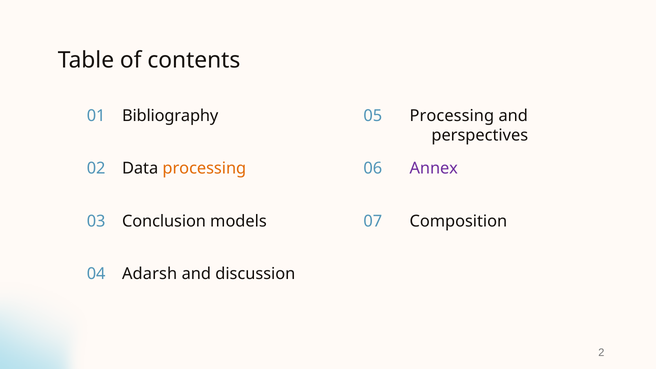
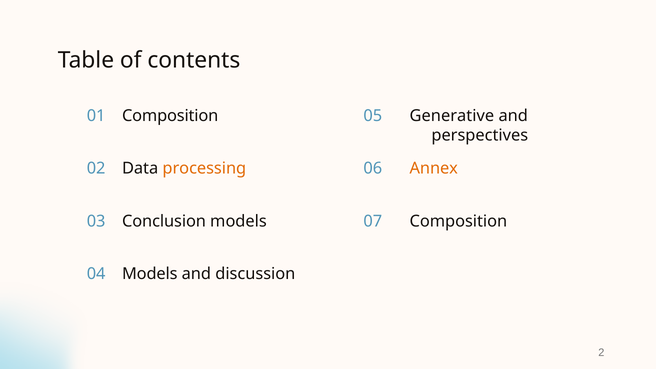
01 Bibliography: Bibliography -> Composition
05 Processing: Processing -> Generative
Annex colour: purple -> orange
04 Adarsh: Adarsh -> Models
